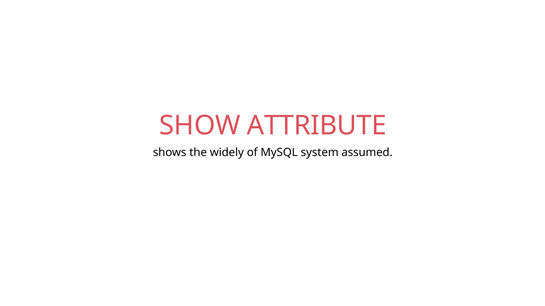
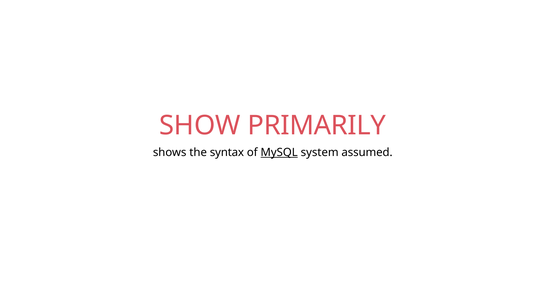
ATTRIBUTE: ATTRIBUTE -> PRIMARILY
widely: widely -> syntax
MySQL underline: none -> present
